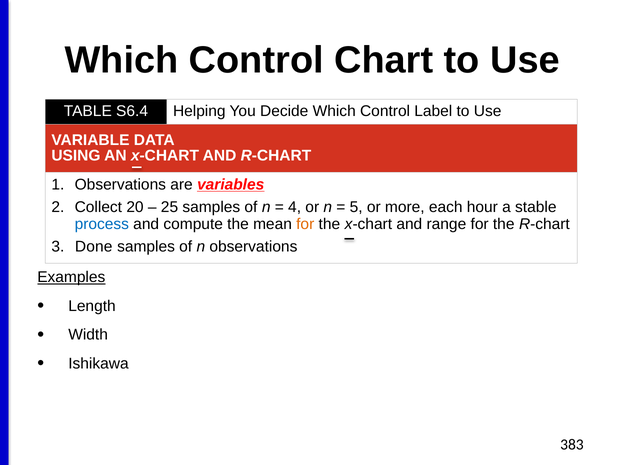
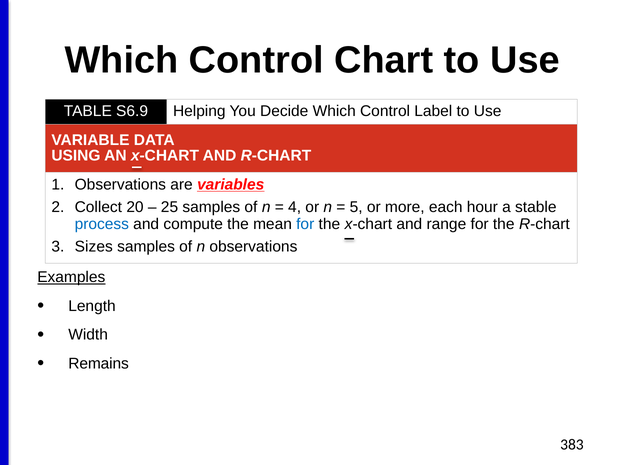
S6.4: S6.4 -> S6.9
for at (305, 225) colour: orange -> blue
Done: Done -> Sizes
Ishikawa: Ishikawa -> Remains
